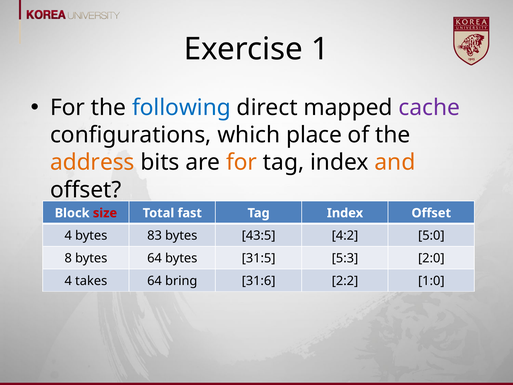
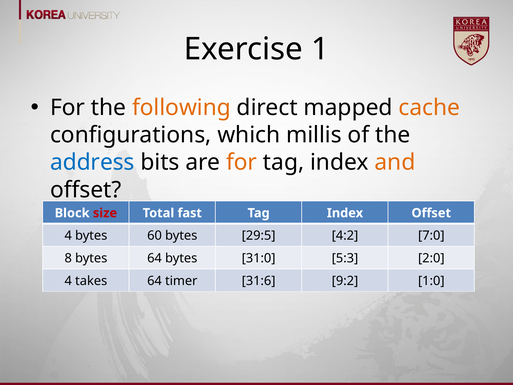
following colour: blue -> orange
cache colour: purple -> orange
place: place -> millis
address colour: orange -> blue
83: 83 -> 60
43:5: 43:5 -> 29:5
5:0: 5:0 -> 7:0
31:5: 31:5 -> 31:0
bring: bring -> timer
2:2: 2:2 -> 9:2
